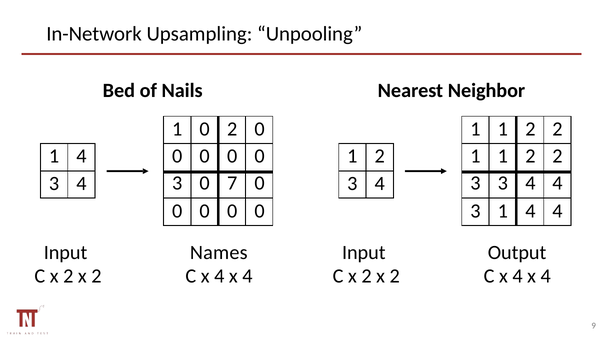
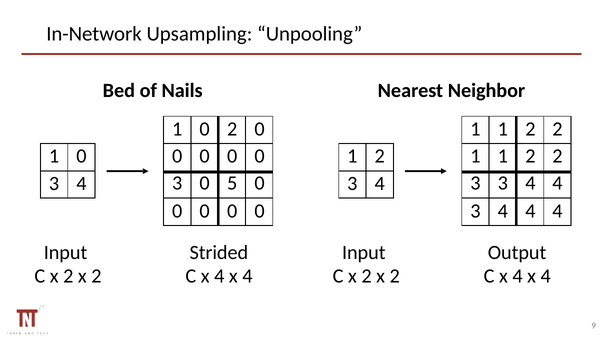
4 at (81, 157): 4 -> 0
7: 7 -> 5
1 at (503, 211): 1 -> 4
Names: Names -> Strided
